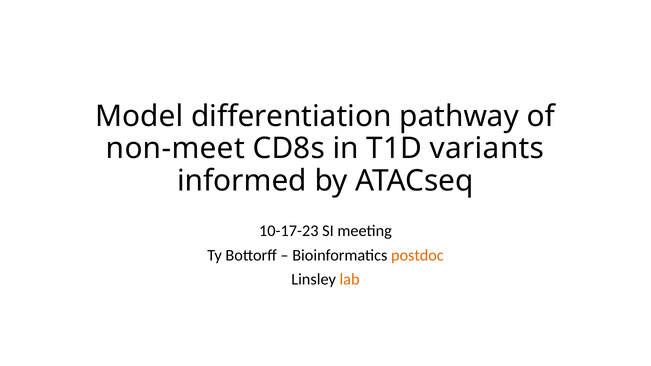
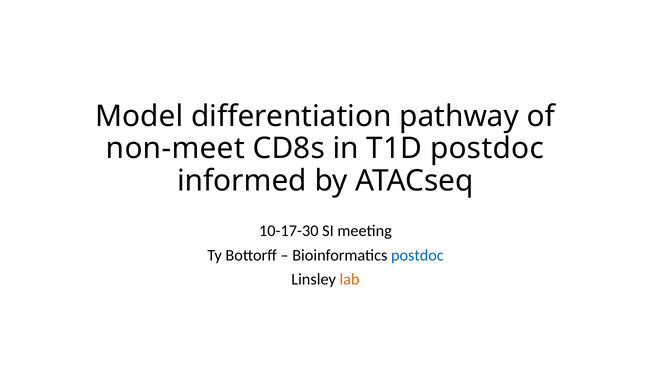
T1D variants: variants -> postdoc
10-17-23: 10-17-23 -> 10-17-30
postdoc at (417, 255) colour: orange -> blue
